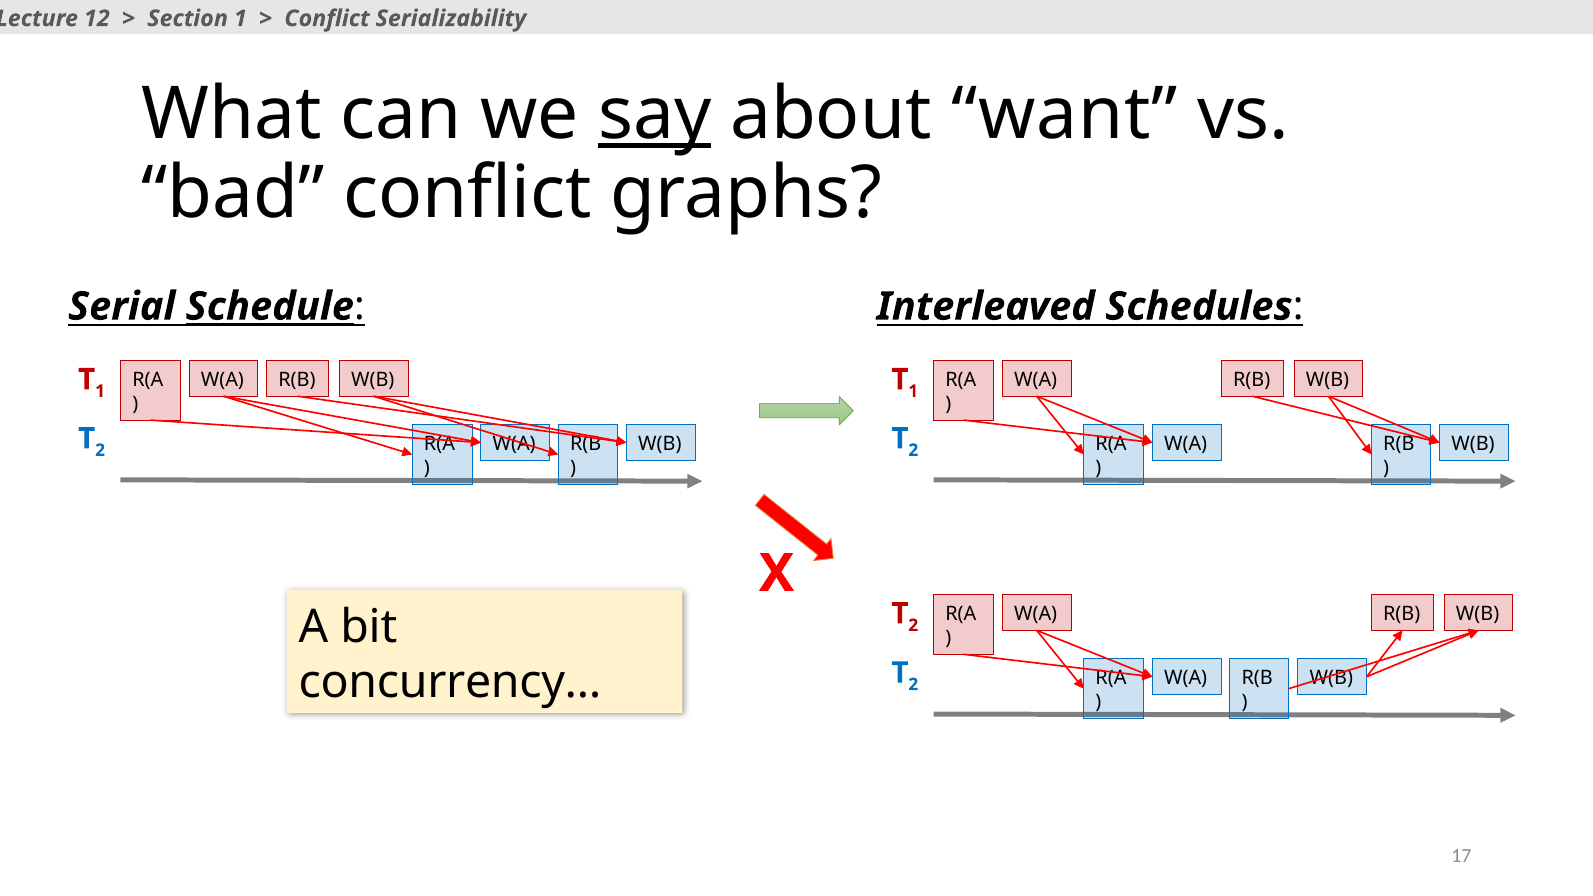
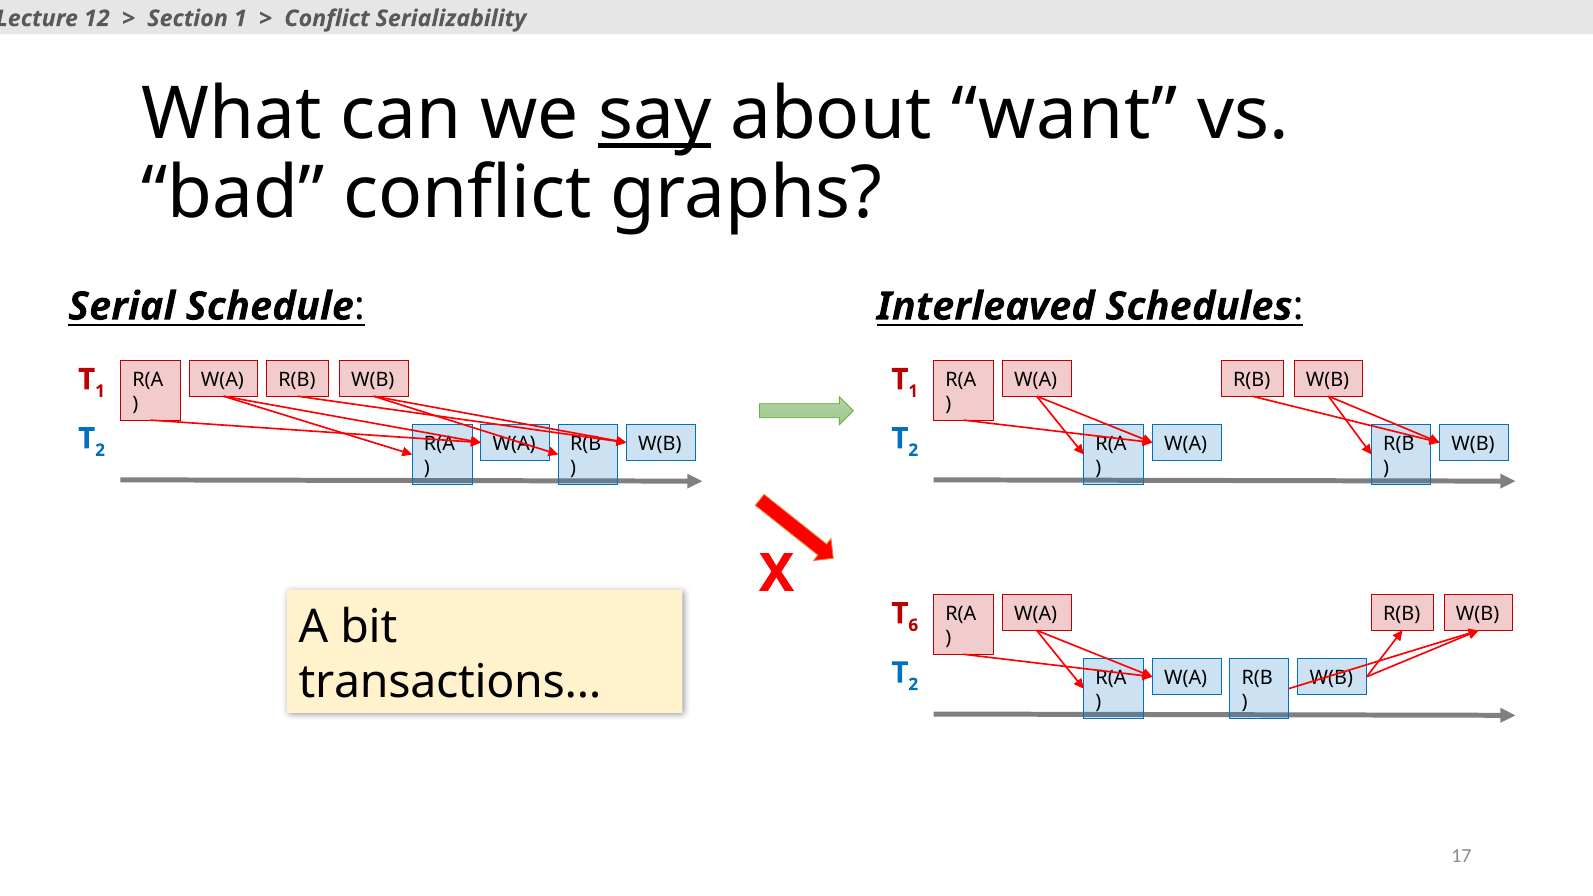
Schedule underline: present -> none
2 at (913, 625): 2 -> 6
concurrency…: concurrency… -> transactions…
